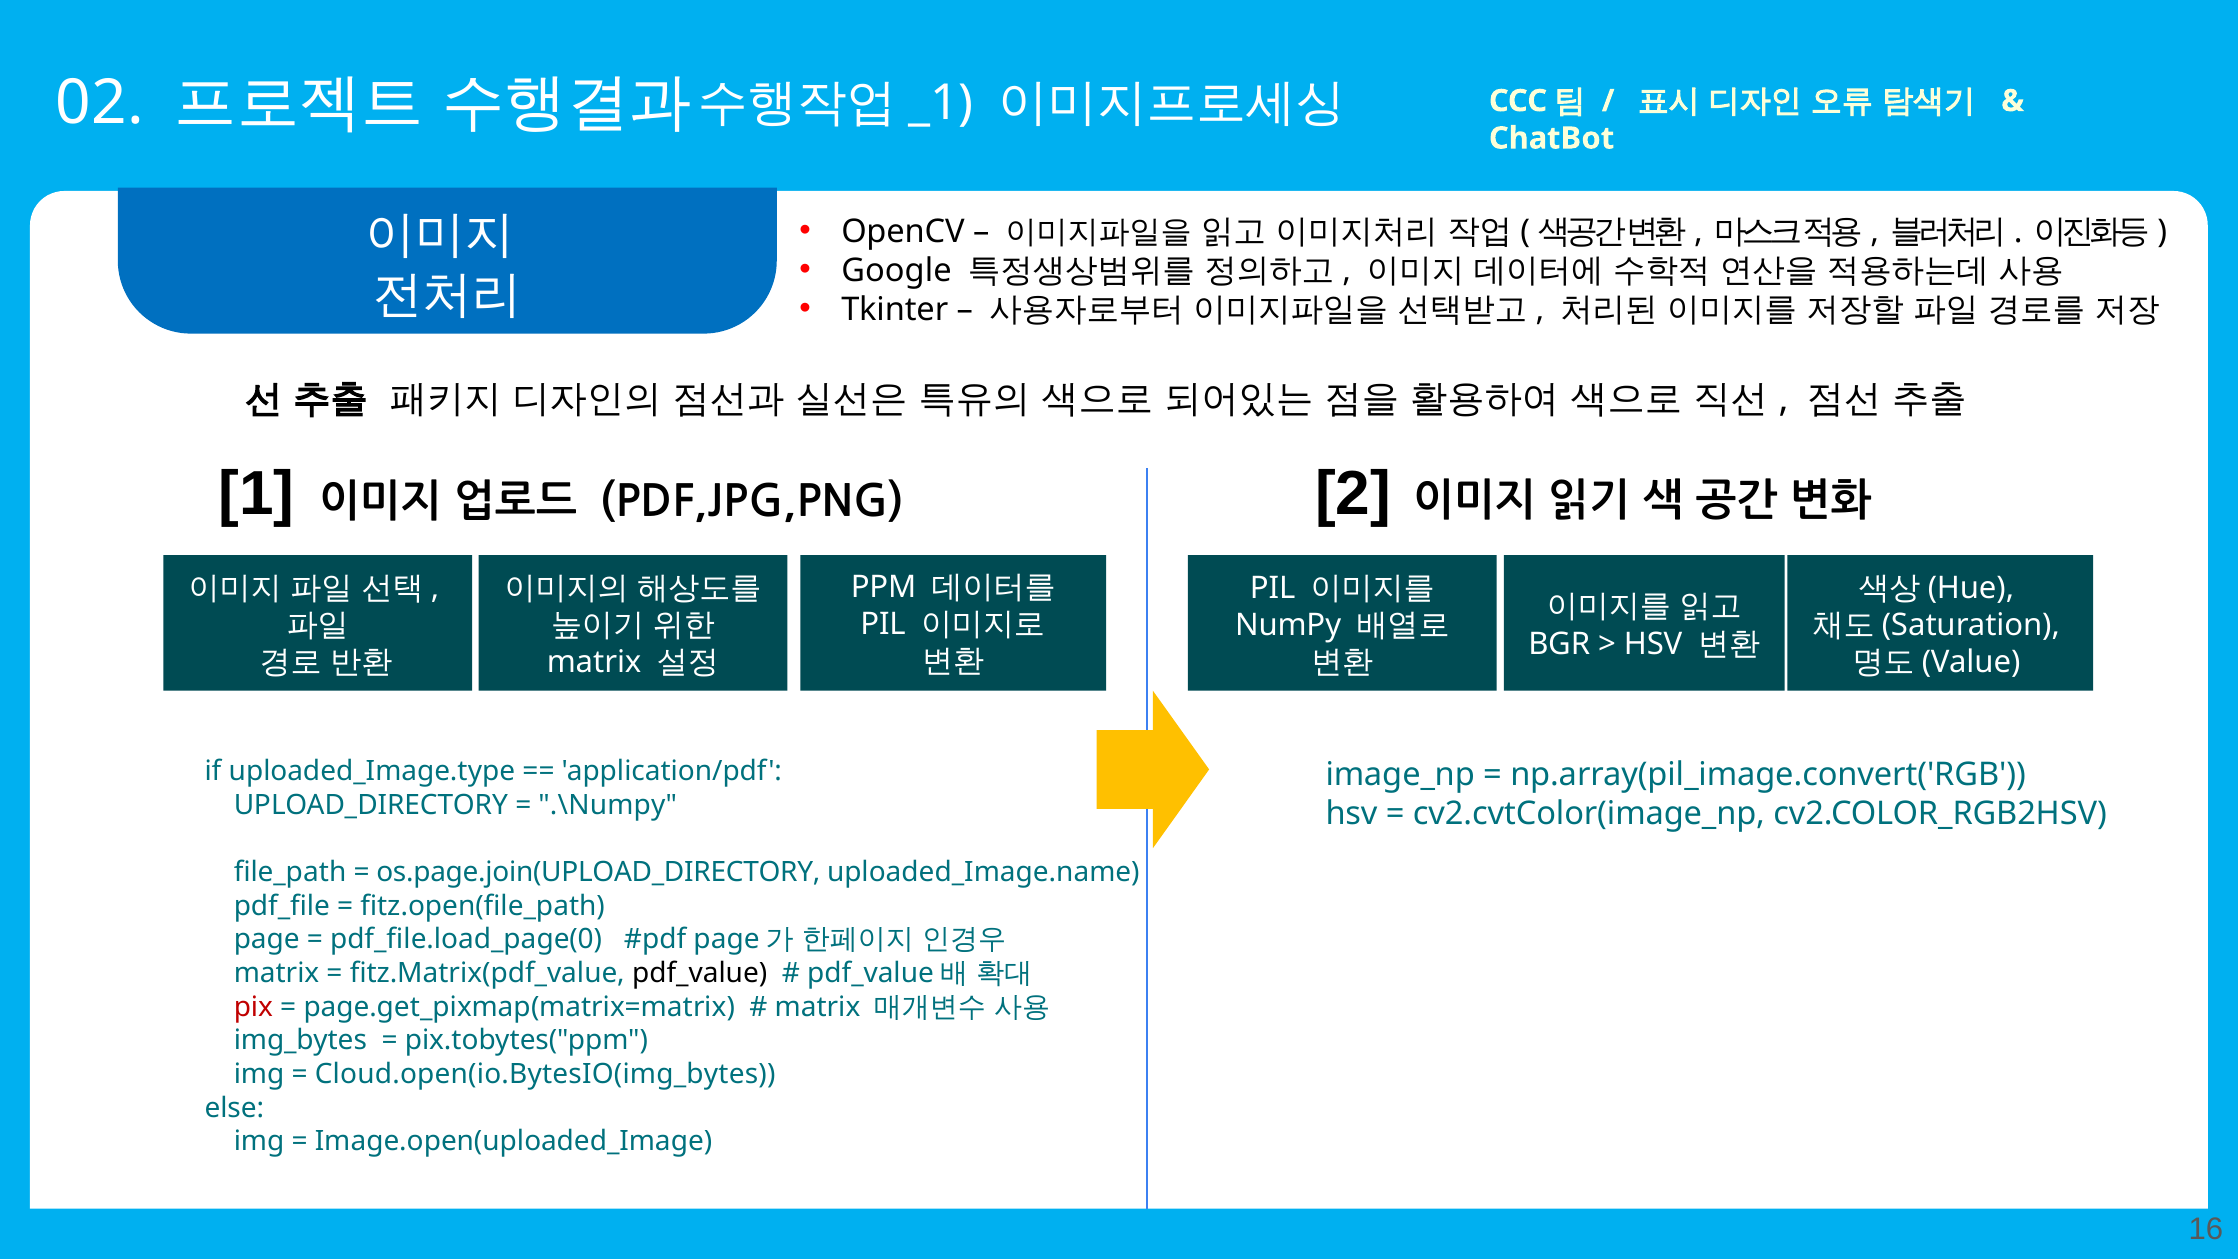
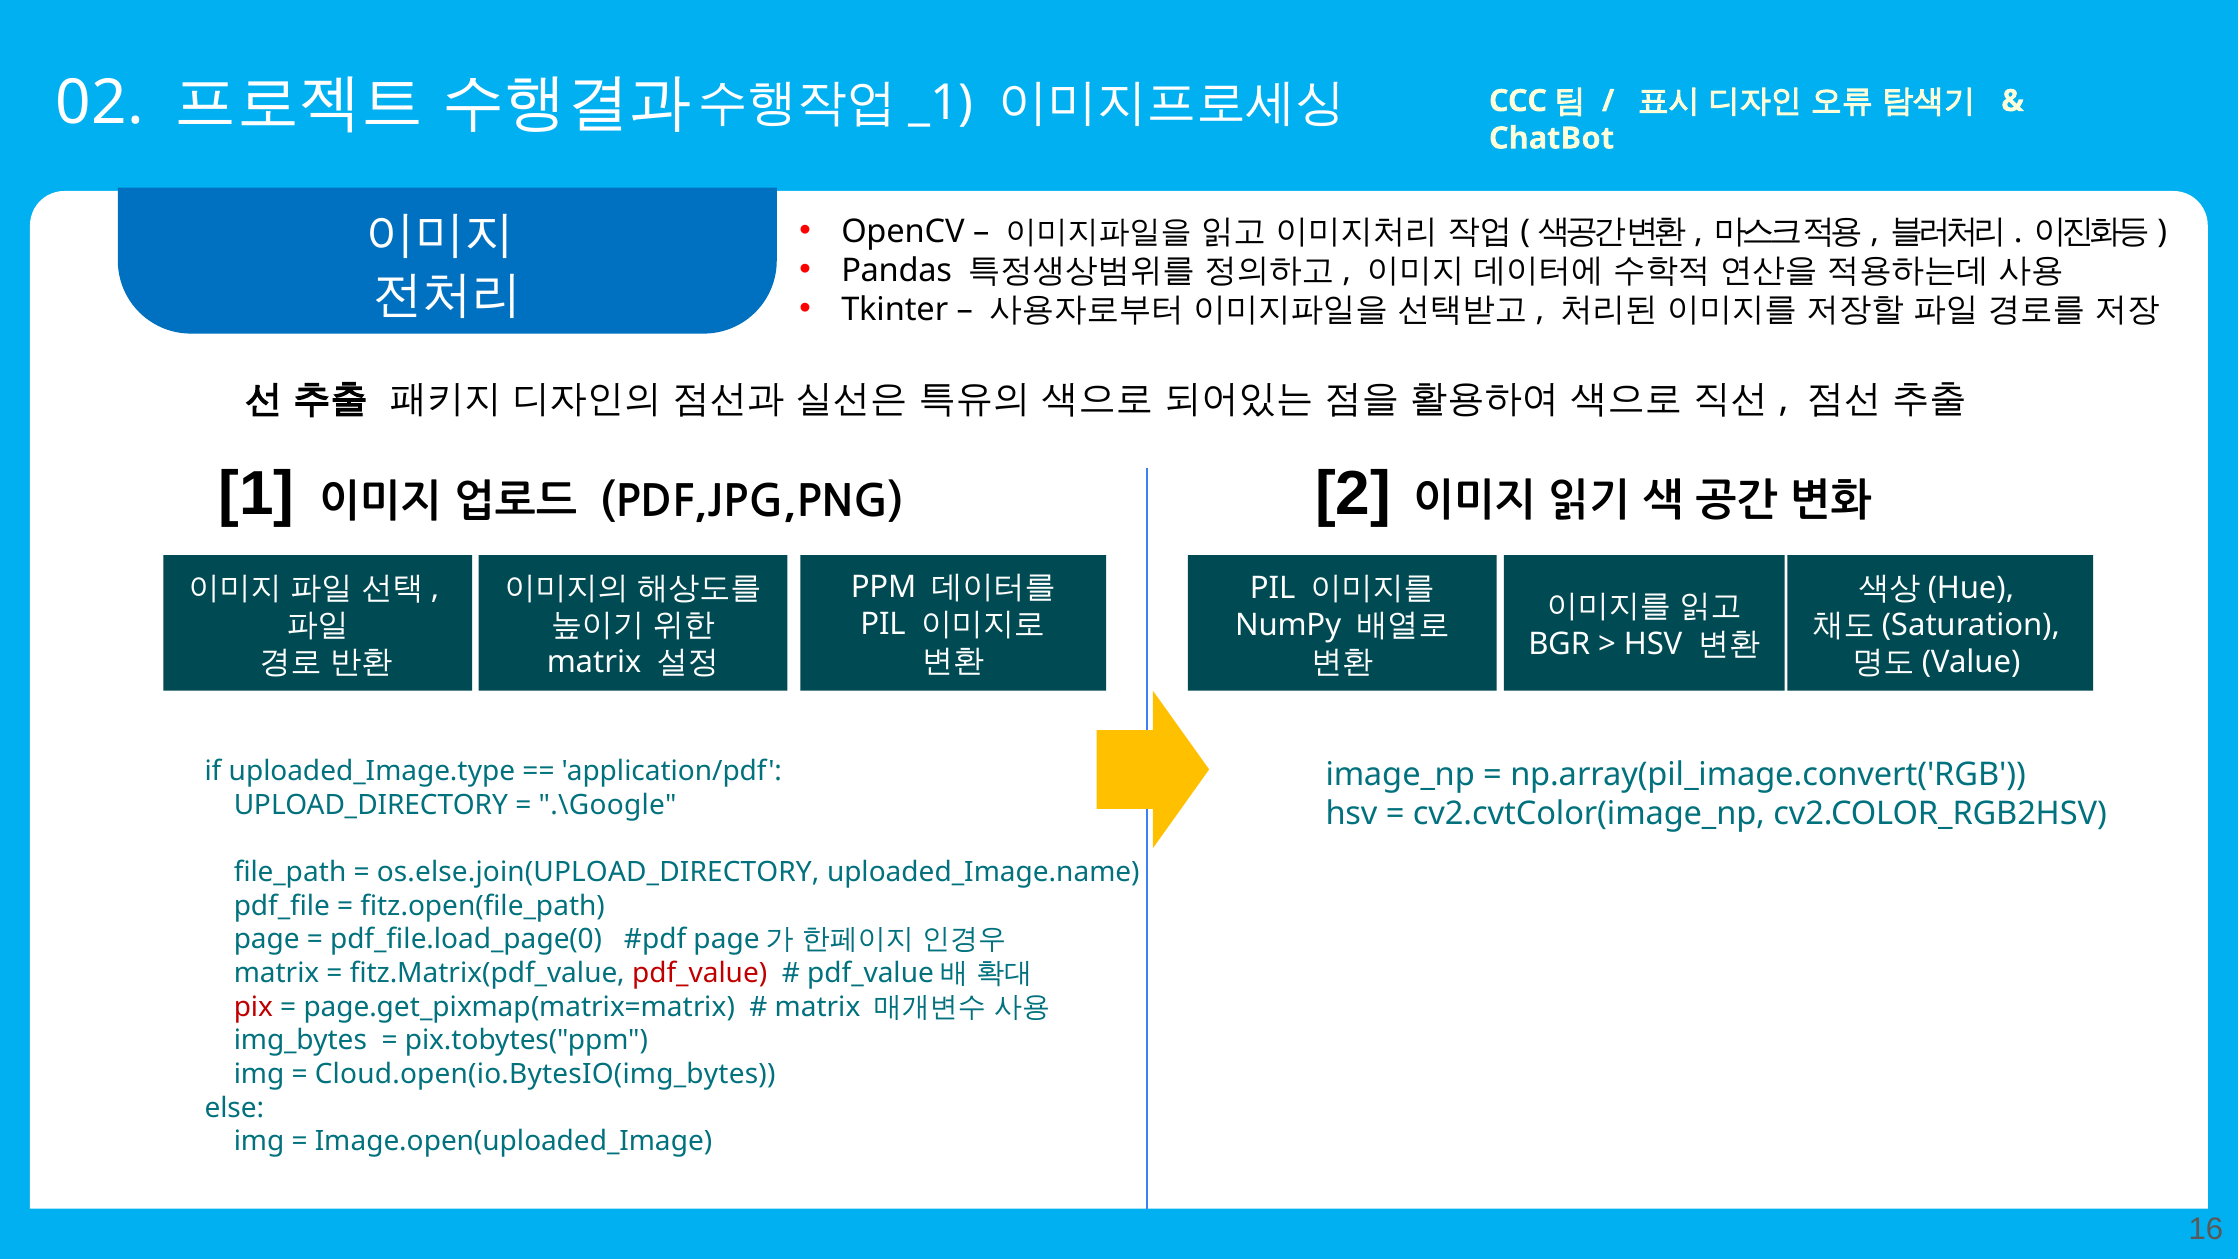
Google: Google -> Pandas
.\Numpy: .\Numpy -> .\Google
os.page.join(UPLOAD_DIRECTORY: os.page.join(UPLOAD_DIRECTORY -> os.else.join(UPLOAD_DIRECTORY
pdf_value colour: black -> red
